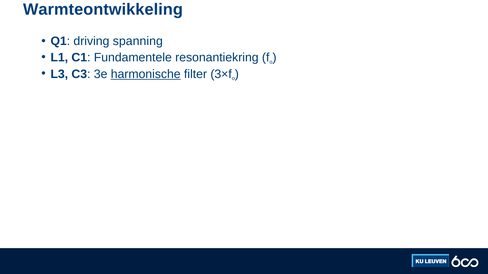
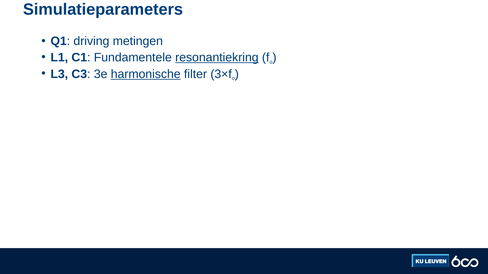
Warmteontwikkeling: Warmteontwikkeling -> Simulatieparameters
spanning: spanning -> metingen
resonantiekring underline: none -> present
